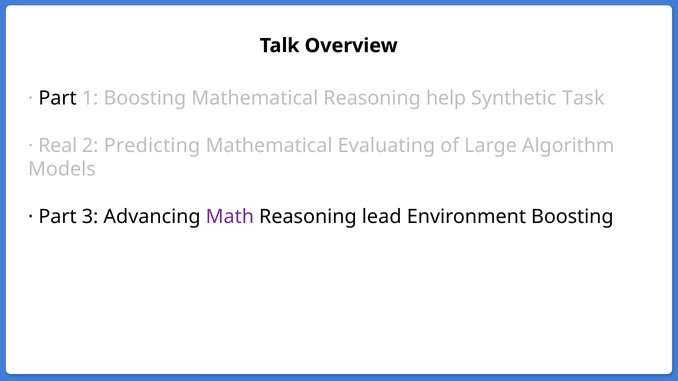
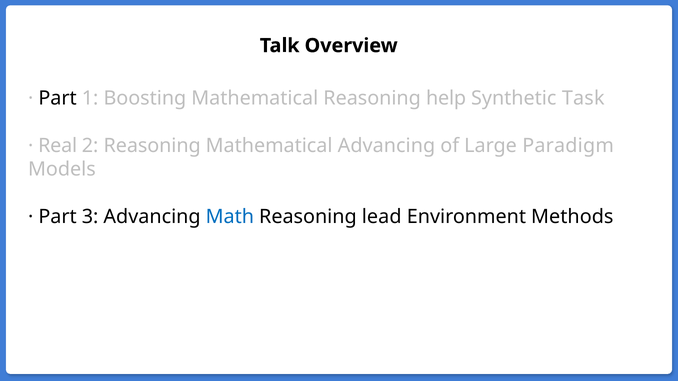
2 Predicting: Predicting -> Reasoning
Mathematical Evaluating: Evaluating -> Advancing
Algorithm: Algorithm -> Paradigm
Math colour: purple -> blue
Environment Boosting: Boosting -> Methods
